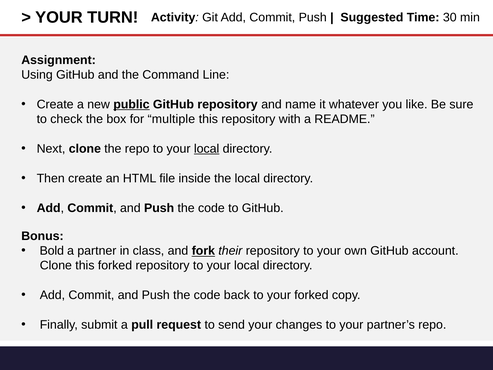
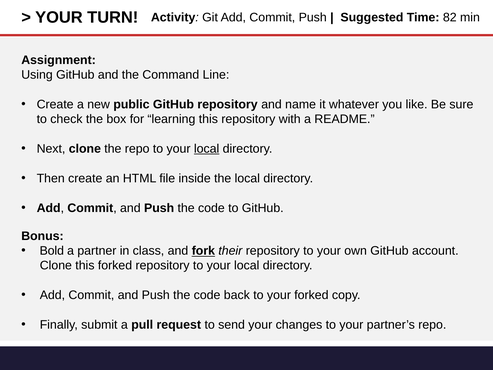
30: 30 -> 82
public underline: present -> none
multiple: multiple -> learning
